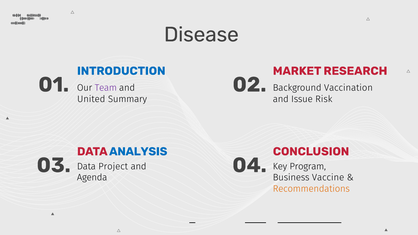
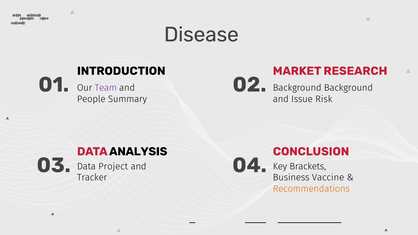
INTRODUCTION colour: blue -> black
Background Vaccination: Vaccination -> Background
United: United -> People
ANALYSIS colour: blue -> black
Program: Program -> Brackets
Agenda: Agenda -> Tracker
